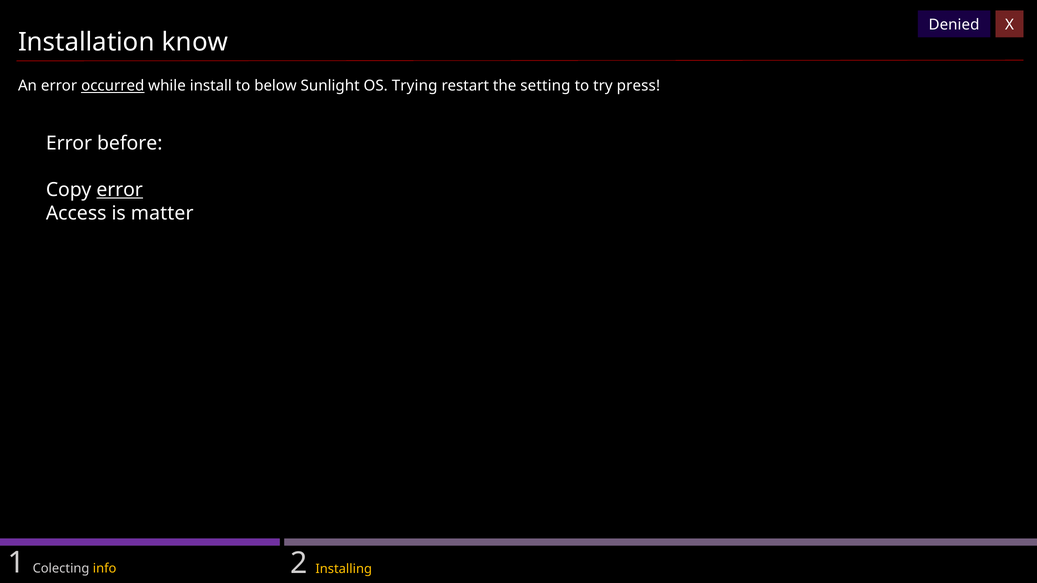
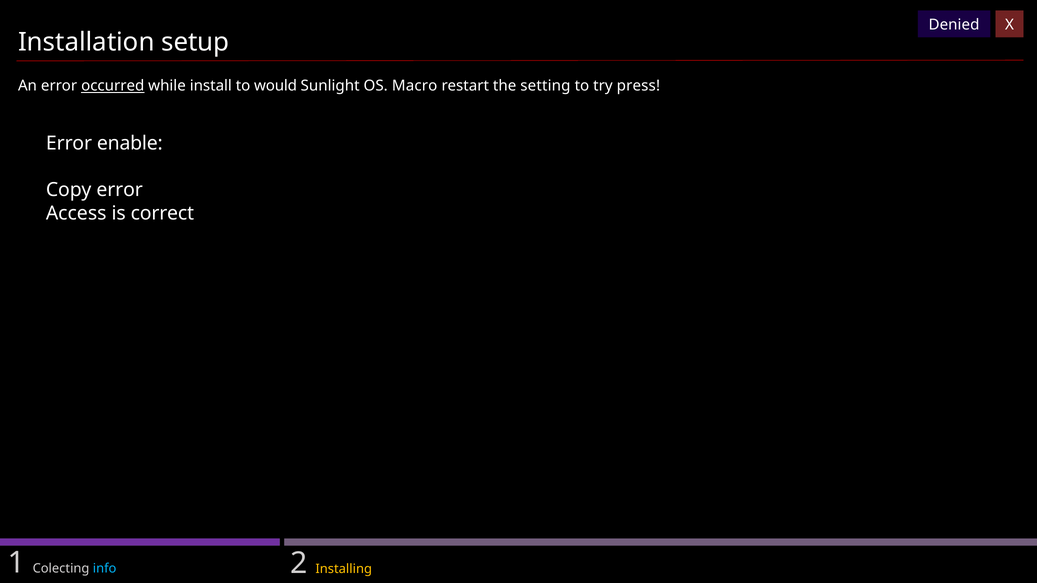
know: know -> setup
below: below -> would
Trying: Trying -> Macro
before: before -> enable
error at (120, 190) underline: present -> none
matter: matter -> correct
info colour: yellow -> light blue
